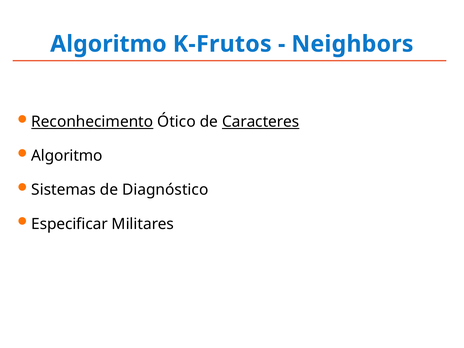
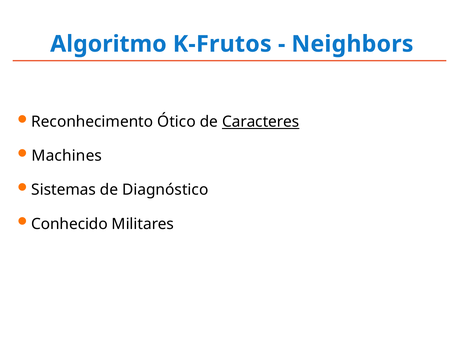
Reconhecimento underline: present -> none
Algoritmo at (67, 156): Algoritmo -> Machines
Especificar: Especificar -> Conhecido
